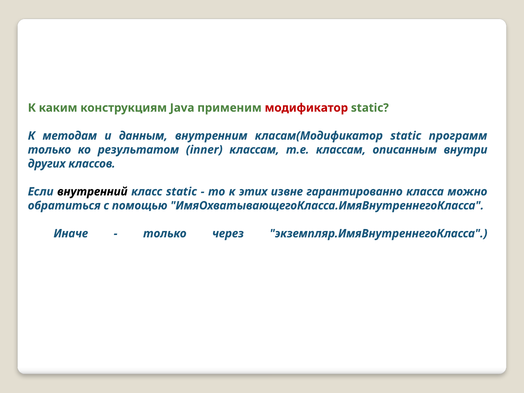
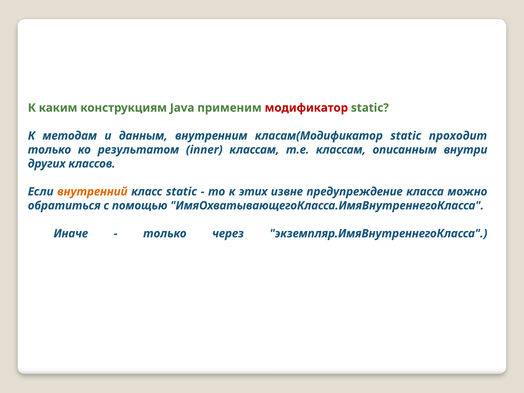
программ: программ -> проходит
внутренний colour: black -> orange
гарантированно: гарантированно -> предупреждение
